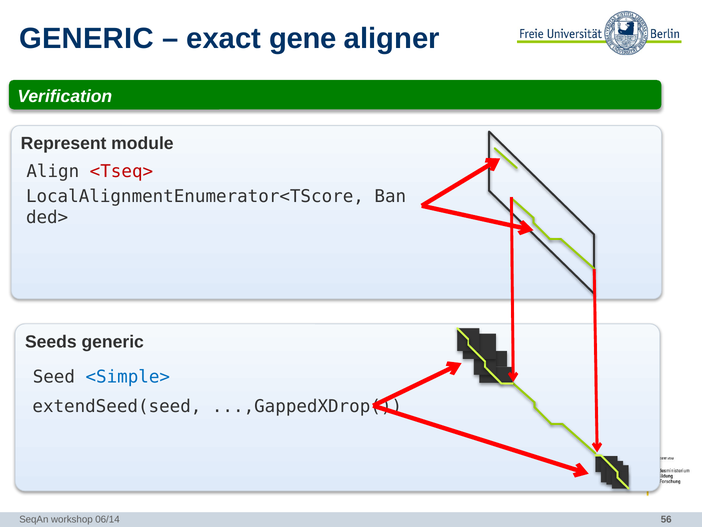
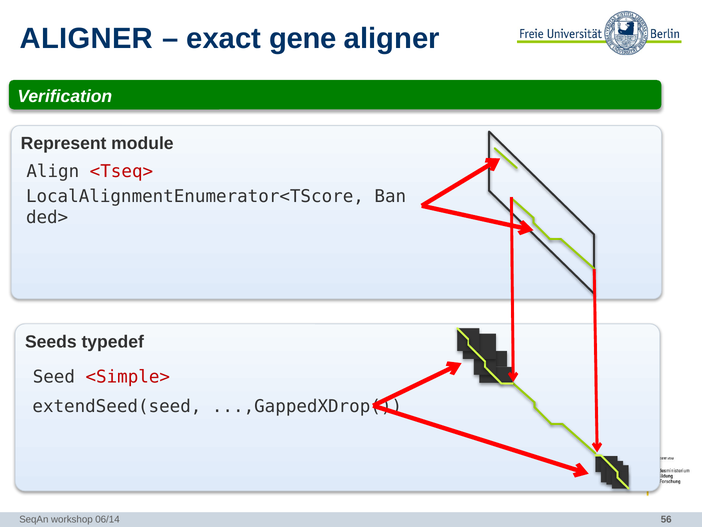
GENERIC at (86, 39): GENERIC -> ALIGNER
Seeds generic: generic -> typedef
<Simple> colour: blue -> red
